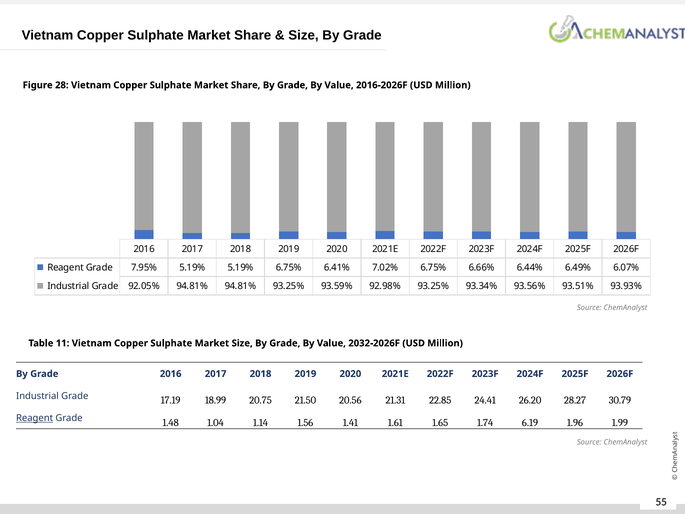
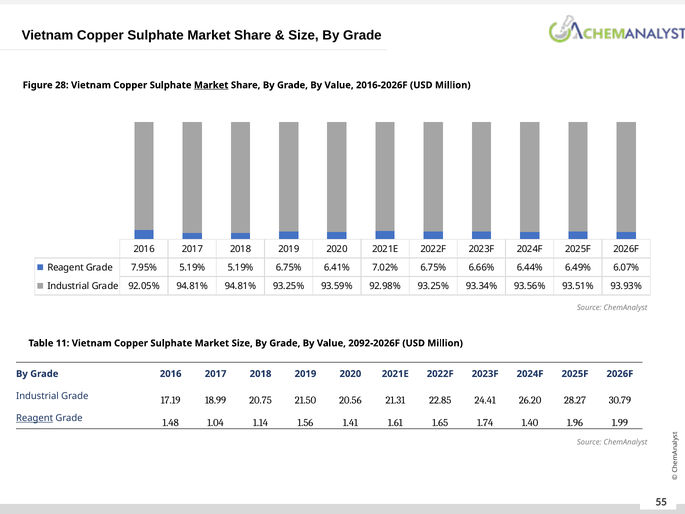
Market at (211, 85) underline: none -> present
2032-2026F: 2032-2026F -> 2092-2026F
6.19: 6.19 -> 1.40
